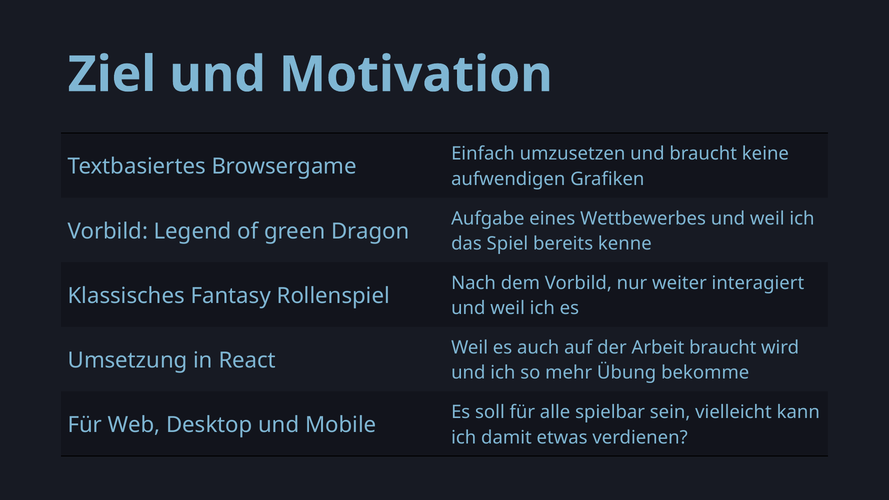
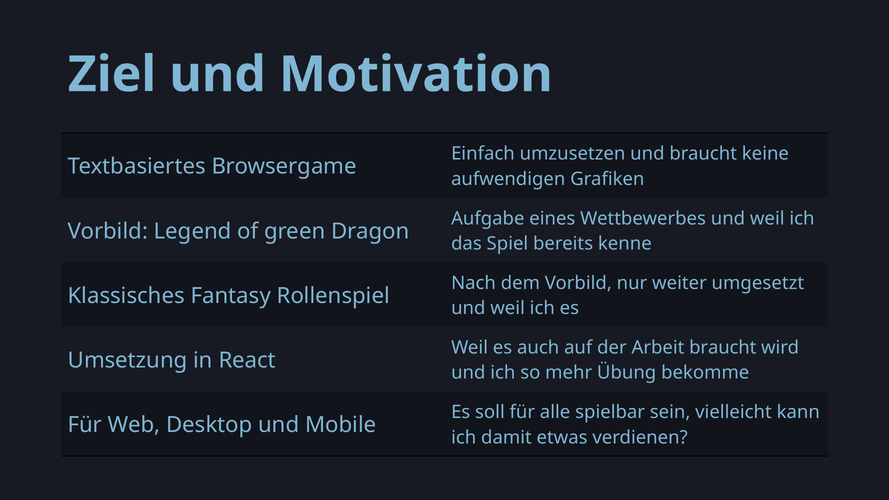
interagiert: interagiert -> umgesetzt
